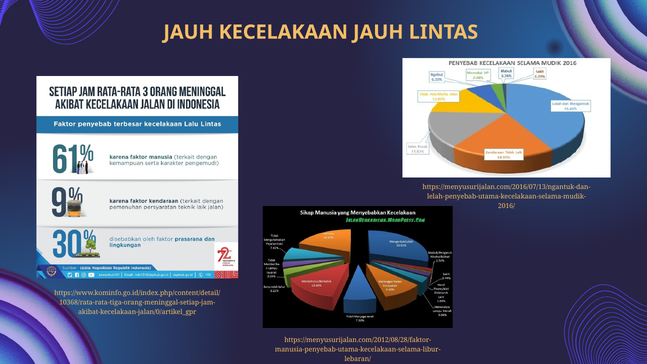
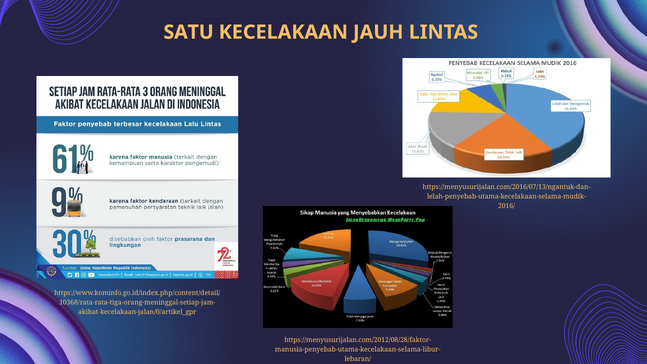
JAUH at (189, 32): JAUH -> SATU
